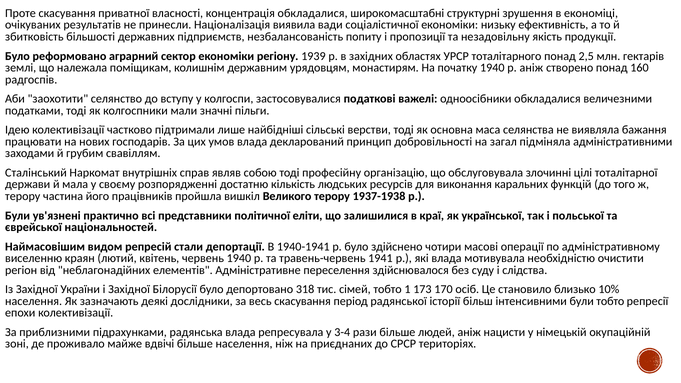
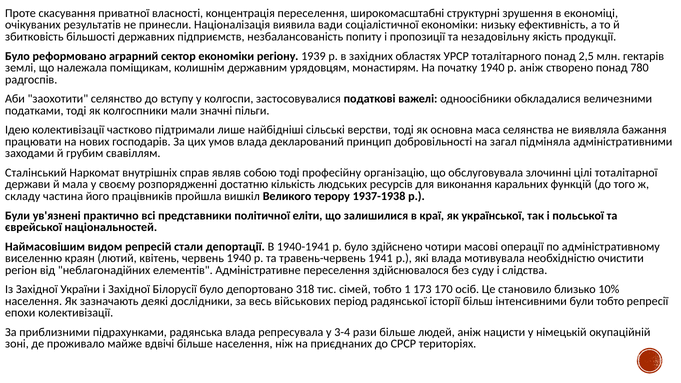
концентрація обкладалися: обкладалися -> переселення
160: 160 -> 780
терору at (23, 196): терору -> складу
весь скасування: скасування -> військових
